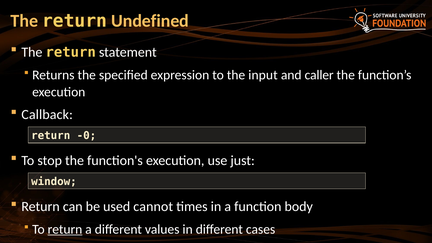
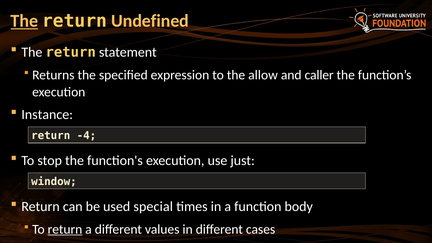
The at (24, 21) underline: none -> present
input: input -> allow
Callback: Callback -> Instance
-0: -0 -> -4
cannot: cannot -> special
